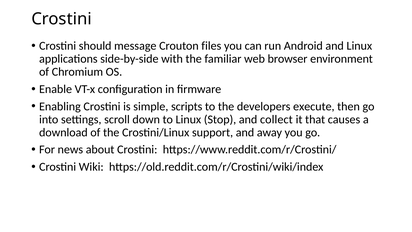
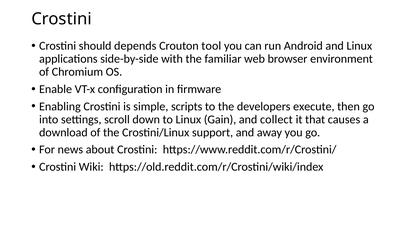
message: message -> depends
files: files -> tool
Stop: Stop -> Gain
